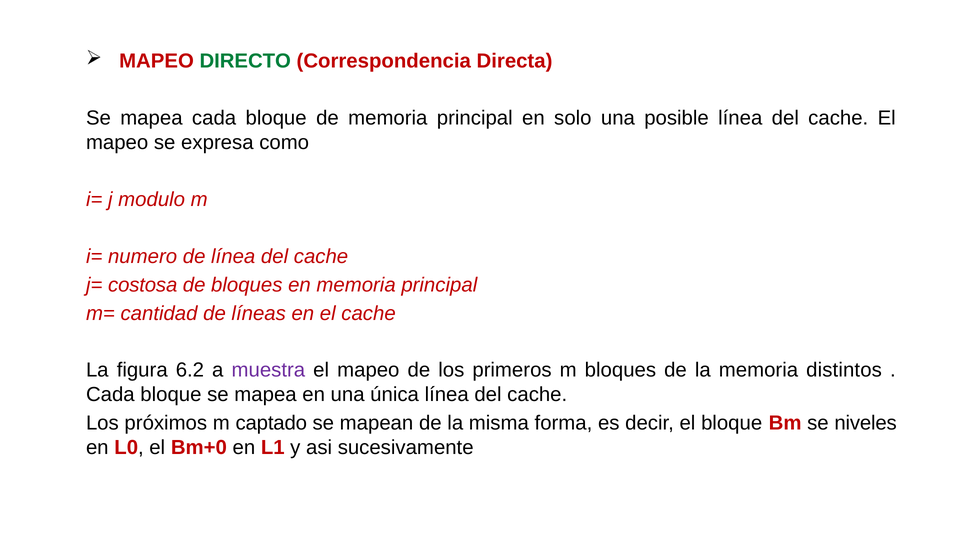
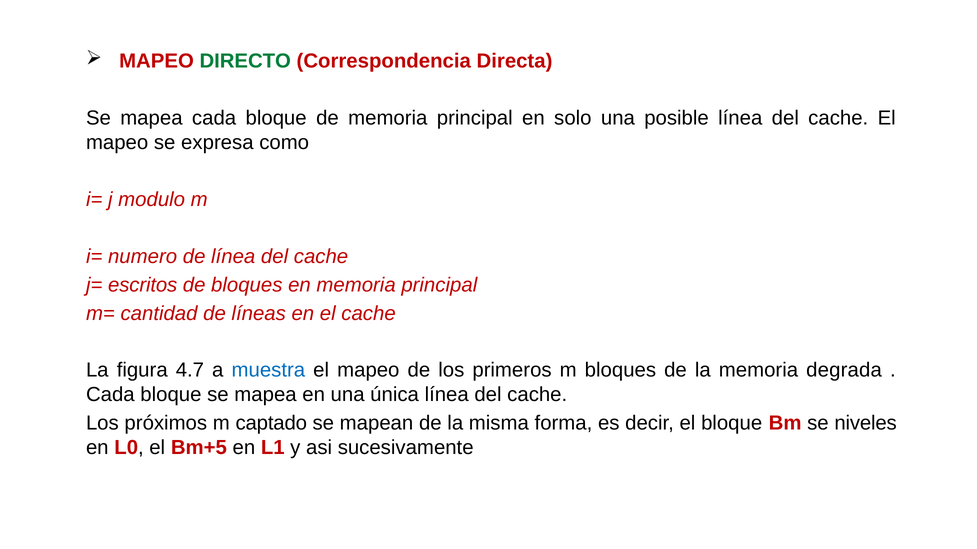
costosa: costosa -> escritos
6.2: 6.2 -> 4.7
muestra colour: purple -> blue
distintos: distintos -> degrada
Bm+0: Bm+0 -> Bm+5
